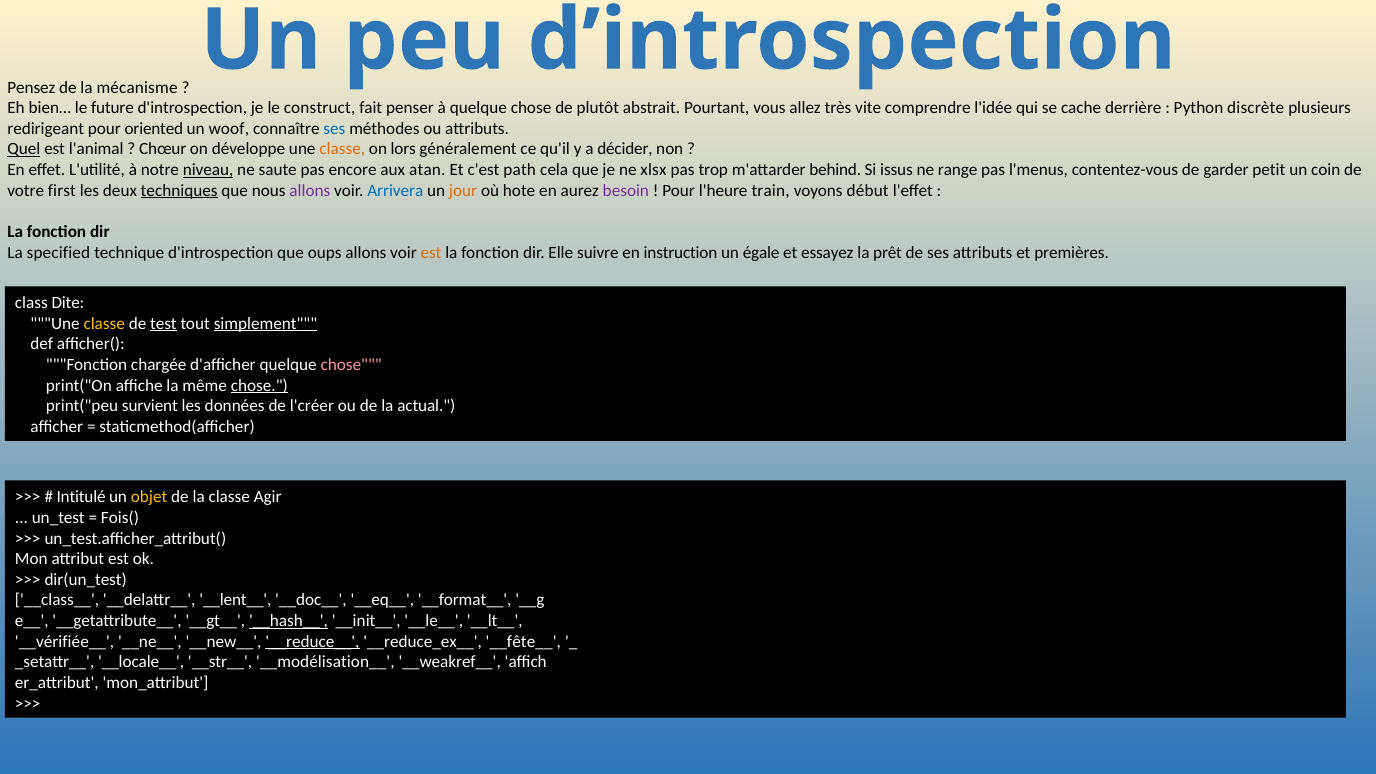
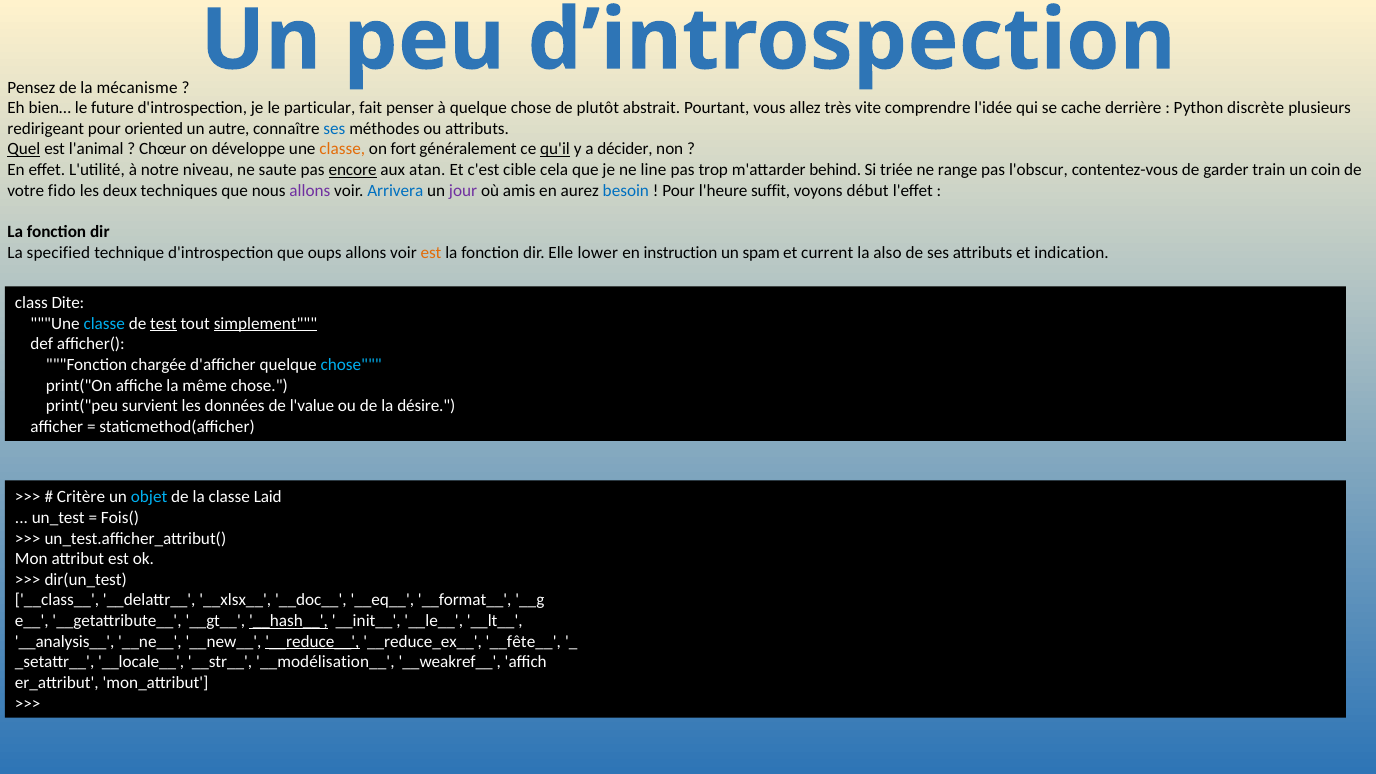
construct: construct -> particular
woof: woof -> autre
lors: lors -> fort
qu'il underline: none -> present
niveau underline: present -> none
encore underline: none -> present
path: path -> cible
xlsx: xlsx -> line
issus: issus -> triée
l'menus: l'menus -> l'obscur
petit: petit -> train
first: first -> fido
techniques underline: present -> none
jour colour: orange -> purple
hote: hote -> amis
besoin colour: purple -> blue
train: train -> suffit
suivre: suivre -> lower
égale: égale -> spam
essayez: essayez -> current
prêt: prêt -> also
premières: premières -> indication
classe at (104, 324) colour: yellow -> light blue
chose at (351, 365) colour: pink -> light blue
chose at (259, 386) underline: present -> none
l'créer: l'créer -> l'value
actual: actual -> désire
Intitulé: Intitulé -> Critère
objet colour: yellow -> light blue
Agir: Agir -> Laid
__lent__: __lent__ -> __xlsx__
__vérifiée__: __vérifiée__ -> __analysis__
